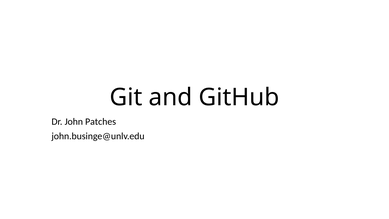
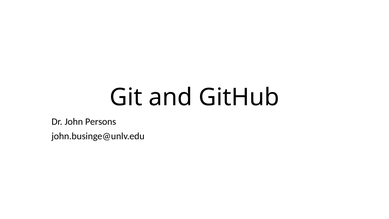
Patches: Patches -> Persons
